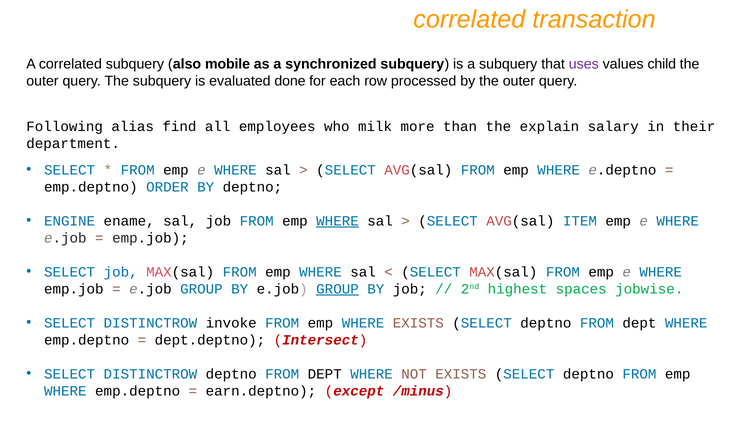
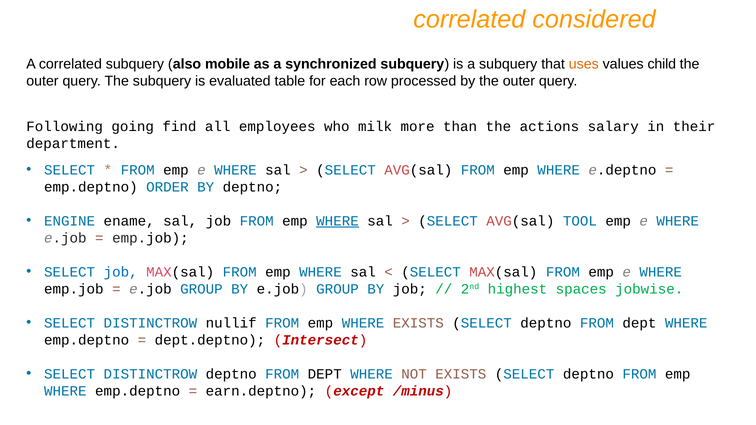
transaction: transaction -> considered
uses colour: purple -> orange
done: done -> table
alias: alias -> going
explain: explain -> actions
ITEM: ITEM -> TOOL
GROUP at (338, 289) underline: present -> none
invoke: invoke -> nullif
